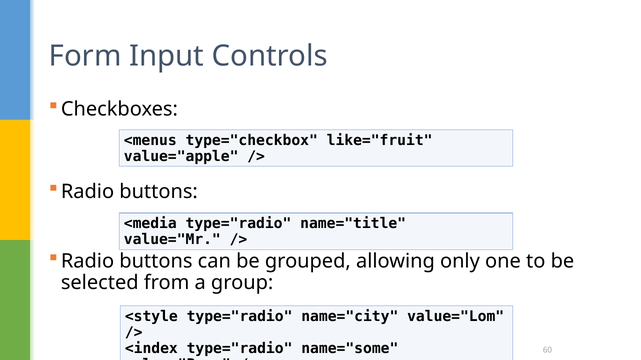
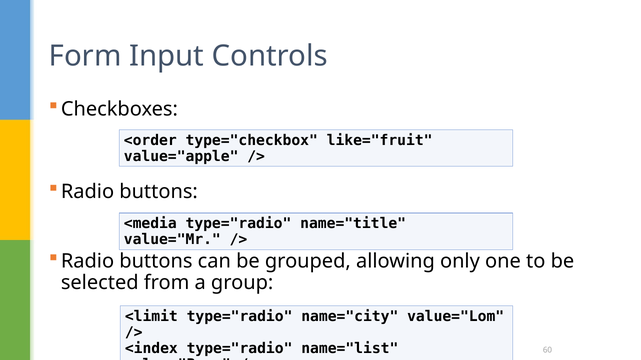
<menus: <menus -> <order
<style: <style -> <limit
name="some: name="some -> name="list
